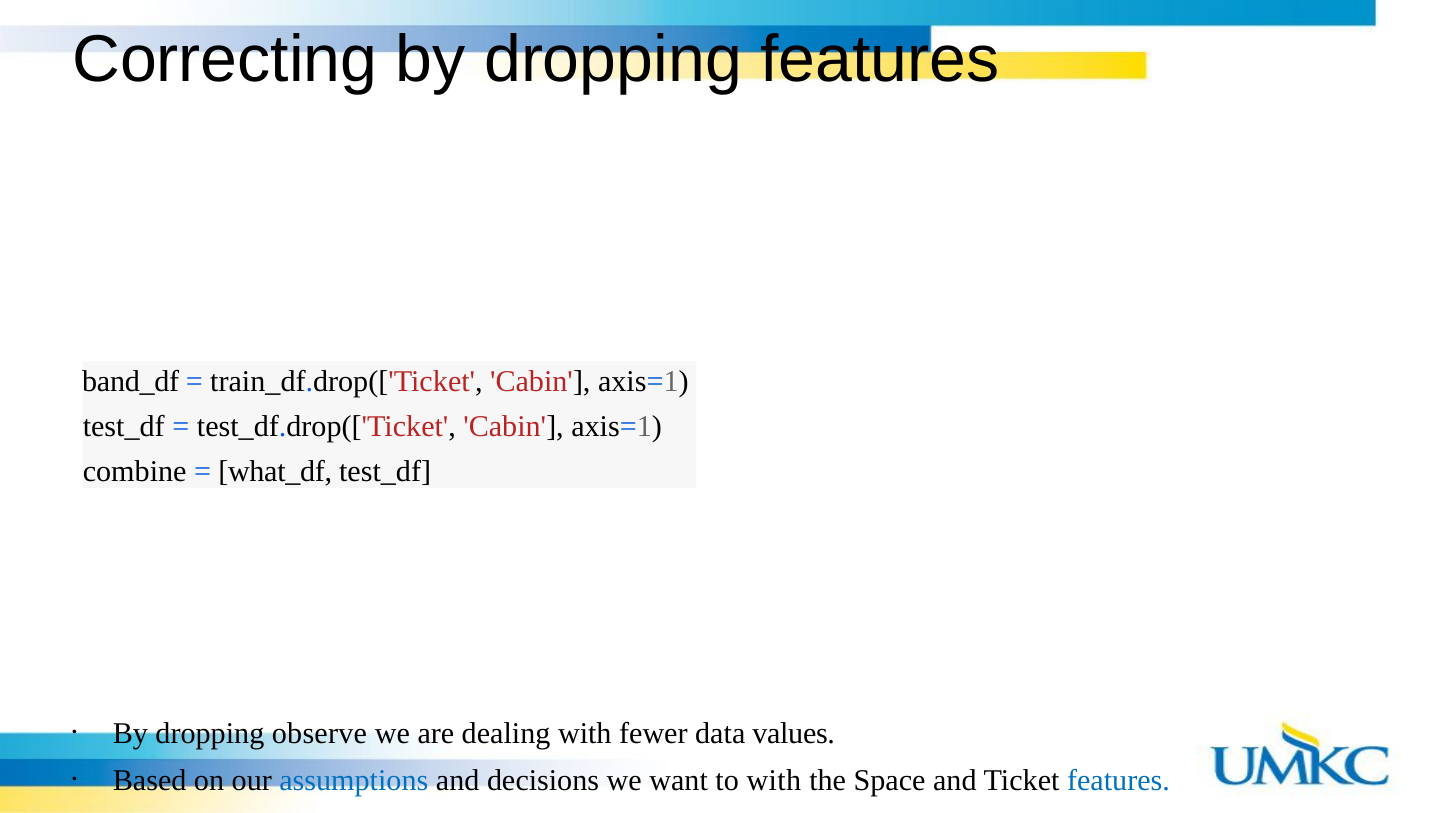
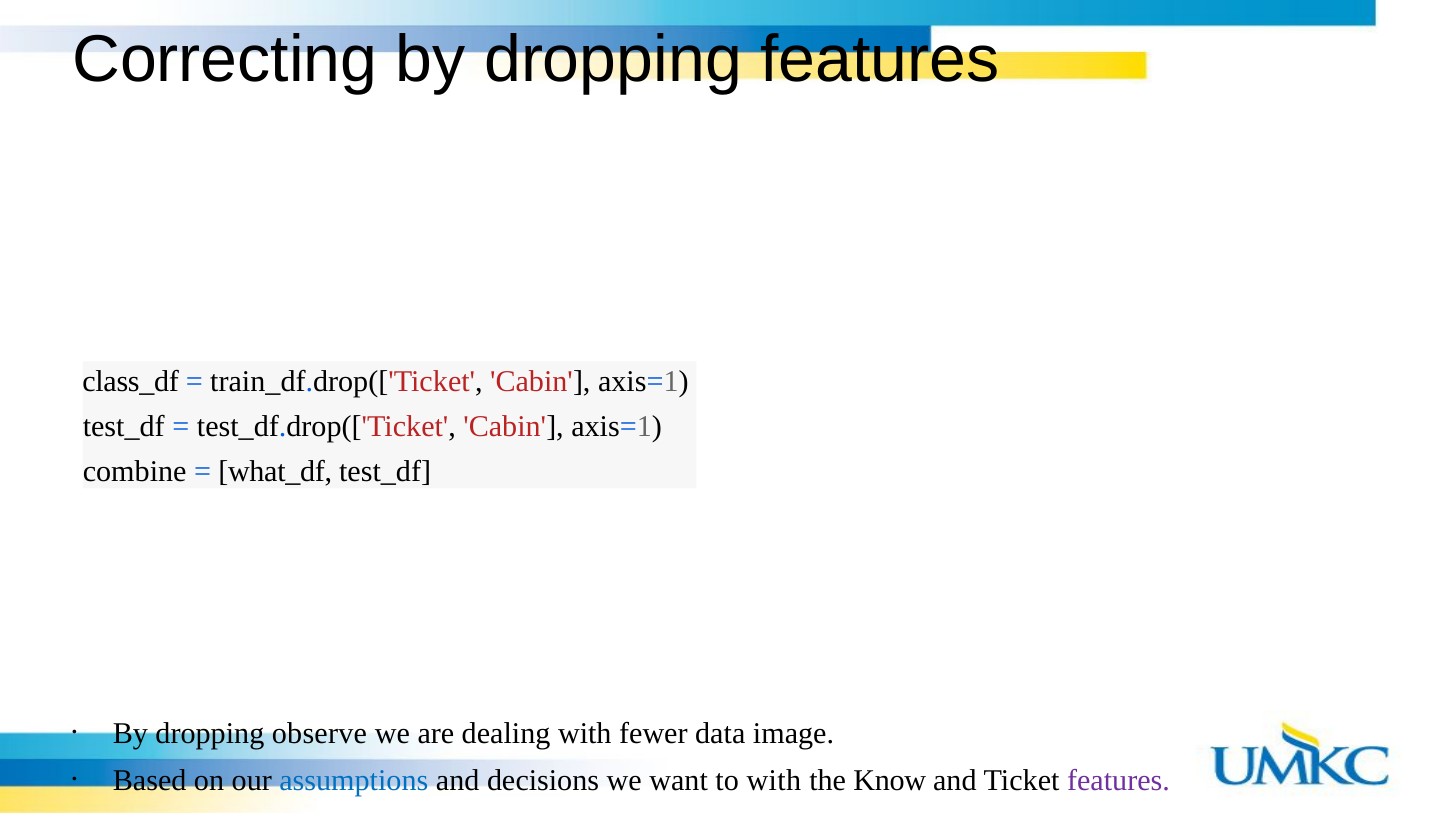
band_df: band_df -> class_df
values: values -> image
Space: Space -> Know
features at (1119, 781) colour: blue -> purple
